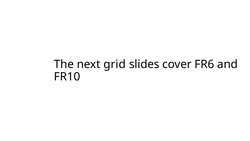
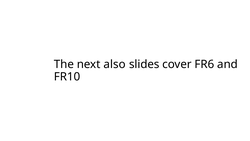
grid: grid -> also
